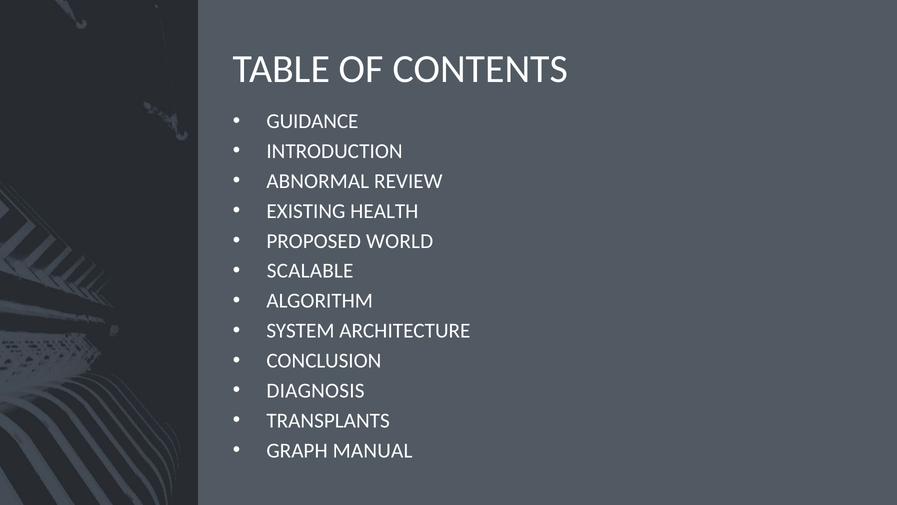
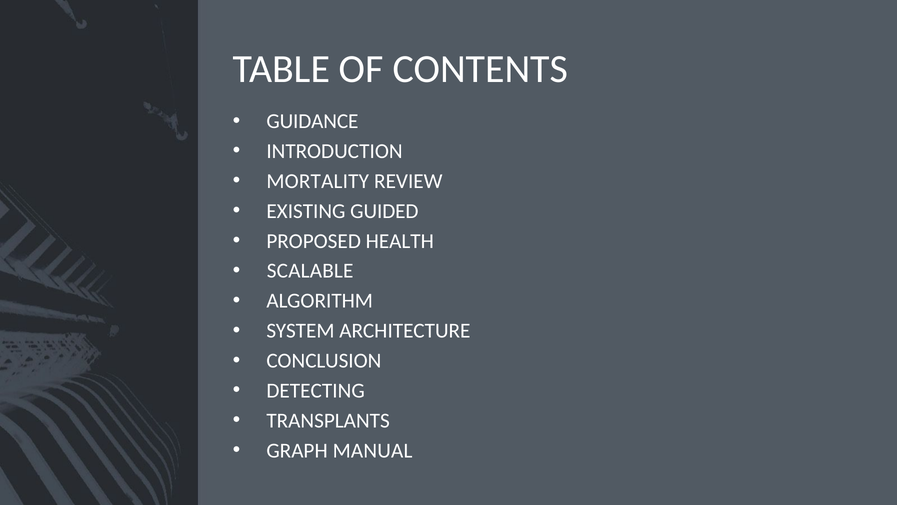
ABNORMAL: ABNORMAL -> MORTALITY
HEALTH: HEALTH -> GUIDED
WORLD: WORLD -> HEALTH
DIAGNOSIS: DIAGNOSIS -> DETECTING
